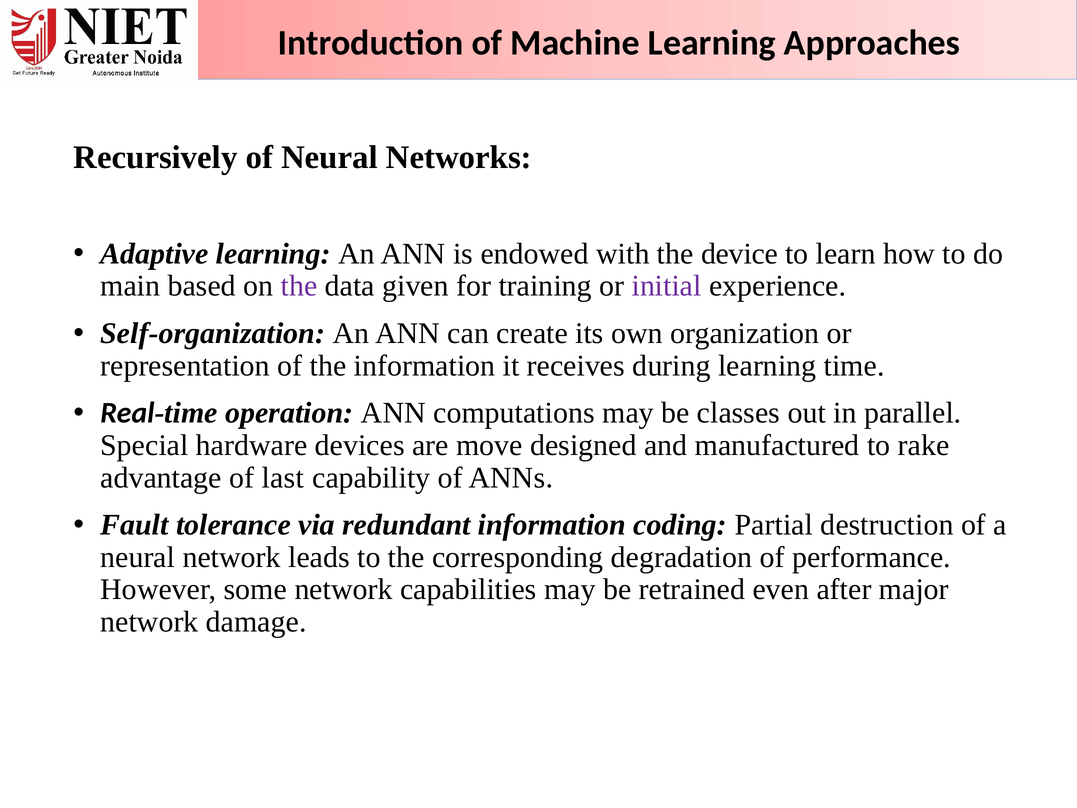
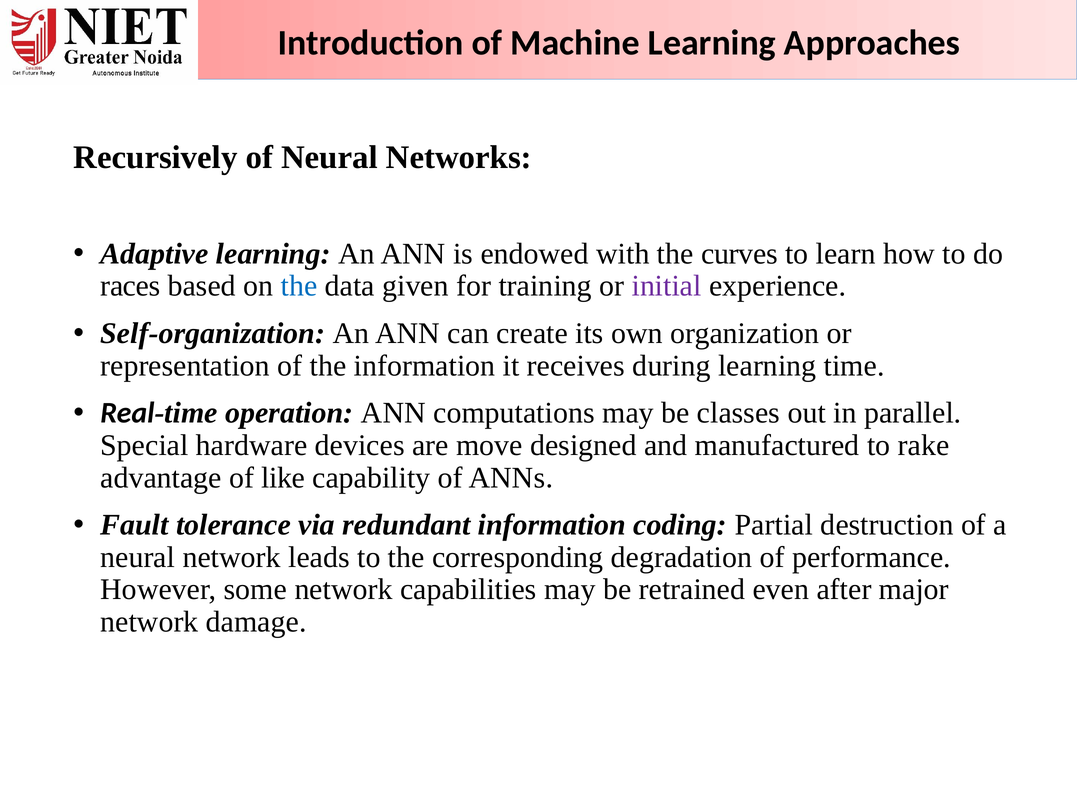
device: device -> curves
main: main -> races
the at (299, 286) colour: purple -> blue
last: last -> like
